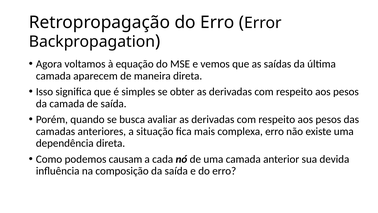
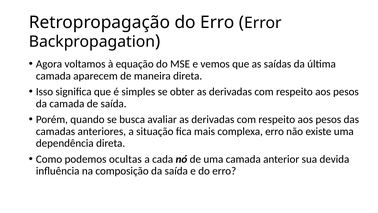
causam: causam -> ocultas
